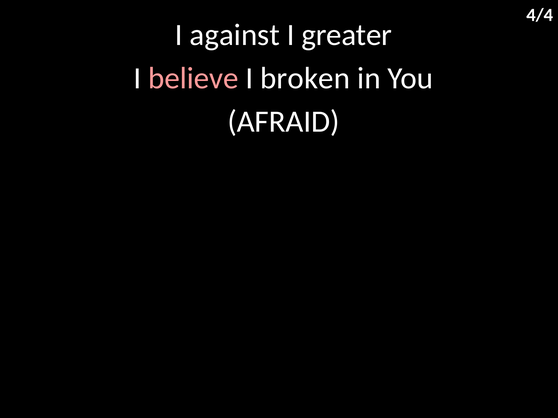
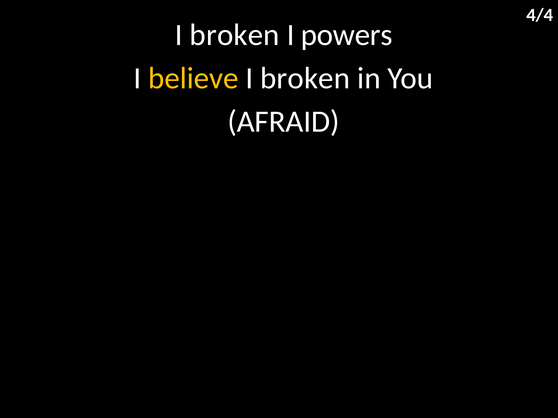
against at (235, 35): against -> broken
greater: greater -> powers
believe colour: pink -> yellow
